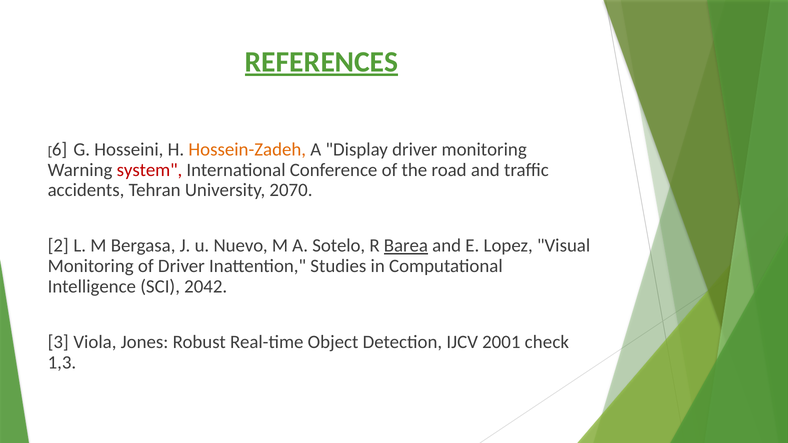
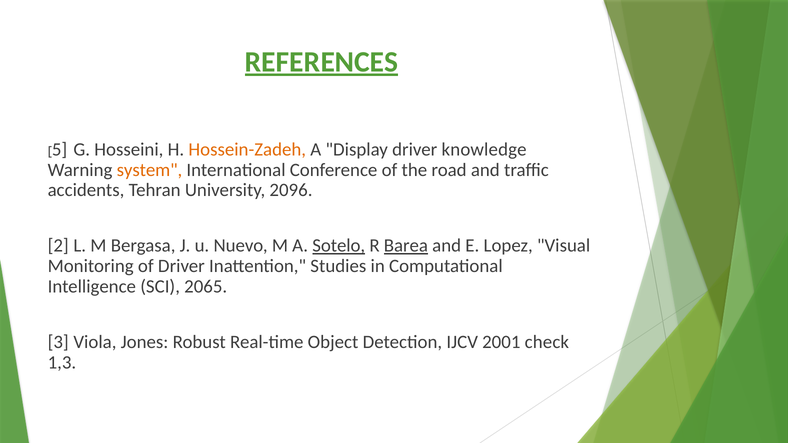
6: 6 -> 5
driver monitoring: monitoring -> knowledge
system colour: red -> orange
2070: 2070 -> 2096
Sotelo underline: none -> present
2042: 2042 -> 2065
